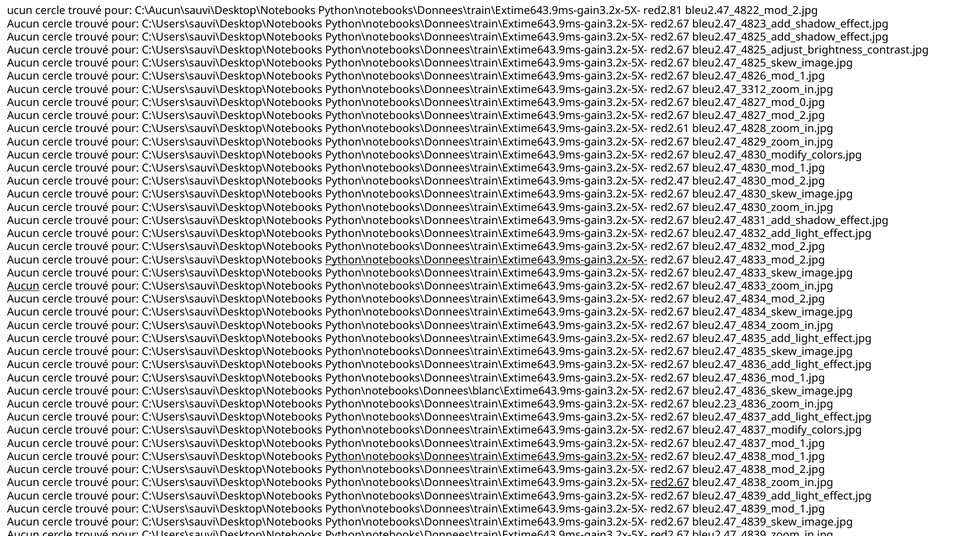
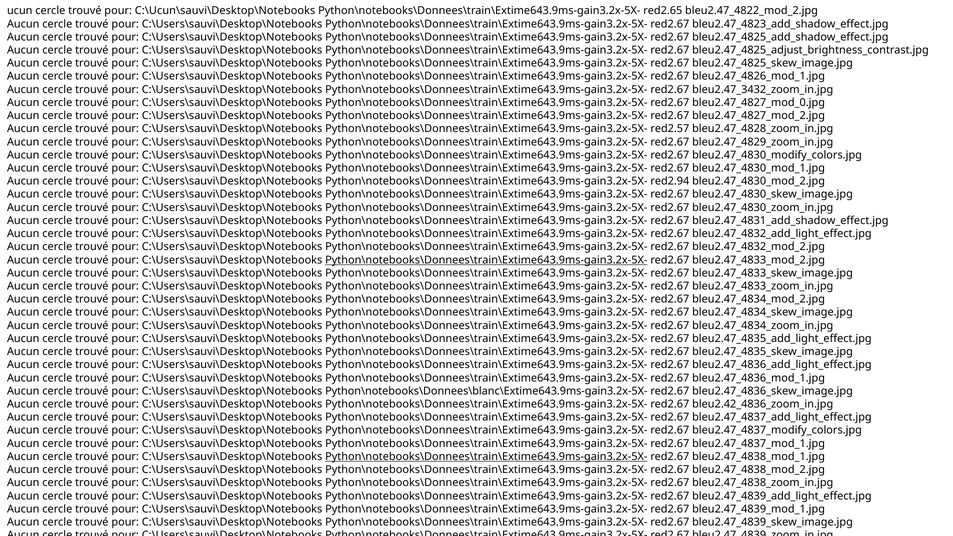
C:\Aucun\sauvi\Desktop\Notebooks: C:\Aucun\sauvi\Desktop\Notebooks -> C:\Ucun\sauvi\Desktop\Notebooks
red2.81: red2.81 -> red2.65
bleu2.47_3312_zoom_in.jpg: bleu2.47_3312_zoom_in.jpg -> bleu2.47_3432_zoom_in.jpg
red2.61: red2.61 -> red2.57
red2.47: red2.47 -> red2.94
Aucun at (23, 286) underline: present -> none
bleu2.23_4836_zoom_in.jpg: bleu2.23_4836_zoom_in.jpg -> bleu2.42_4836_zoom_in.jpg
red2.67 at (670, 483) underline: present -> none
